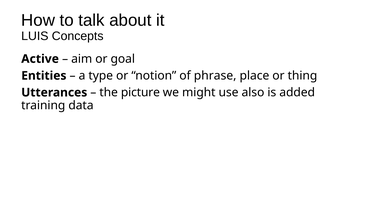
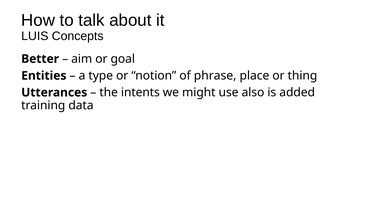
Active: Active -> Better
picture: picture -> intents
